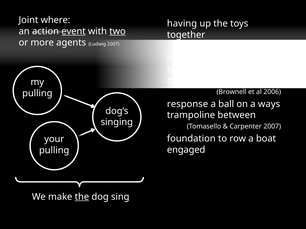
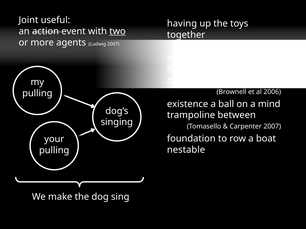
where: where -> useful
event underline: present -> none
response: response -> existence
ways: ways -> mind
engaged: engaged -> nestable
the at (82, 197) underline: present -> none
